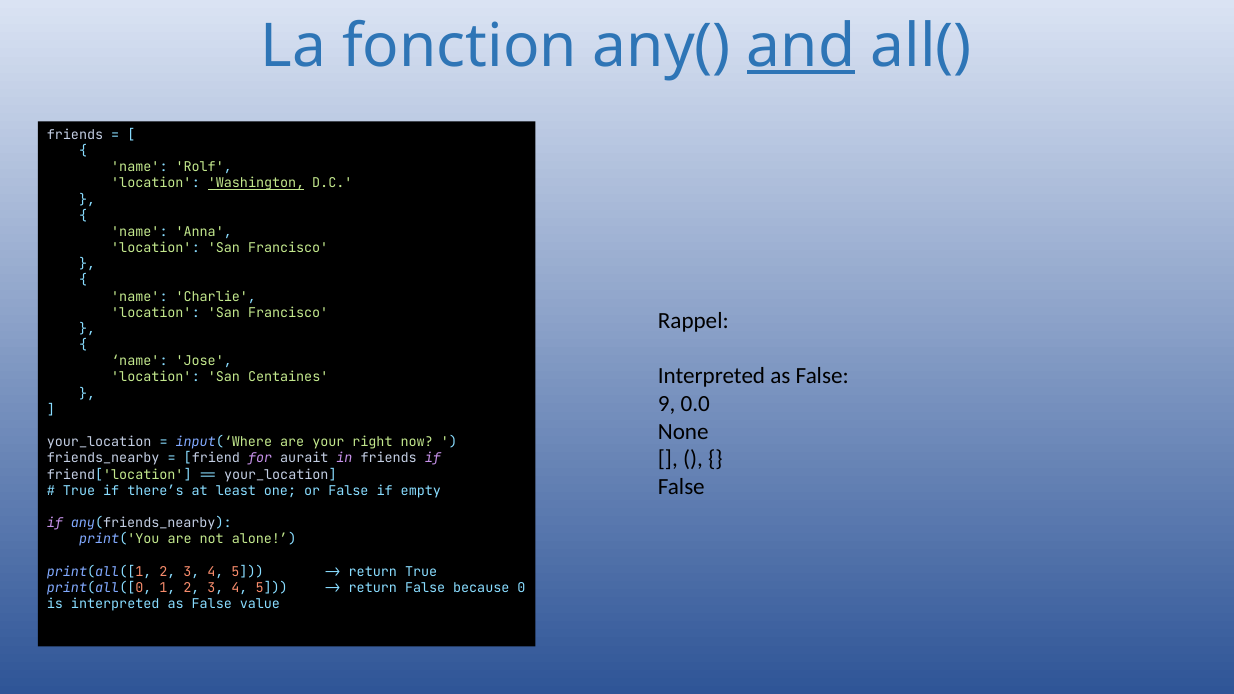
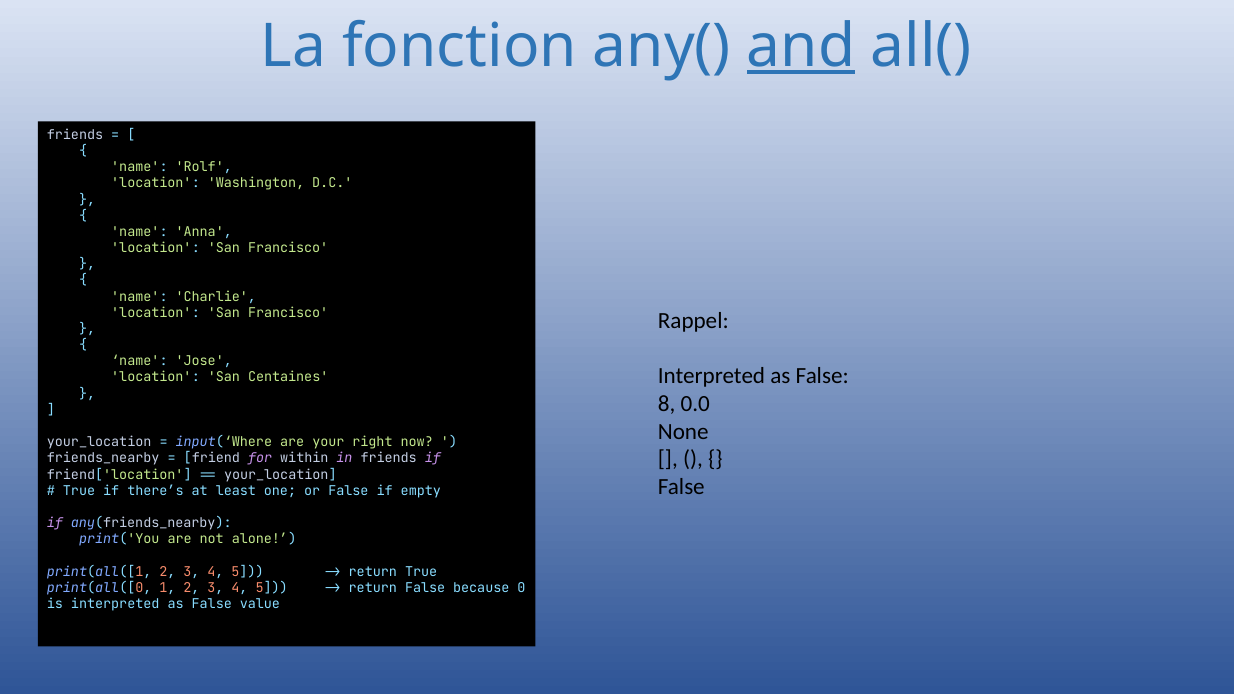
Washington underline: present -> none
9: 9 -> 8
aurait: aurait -> within
